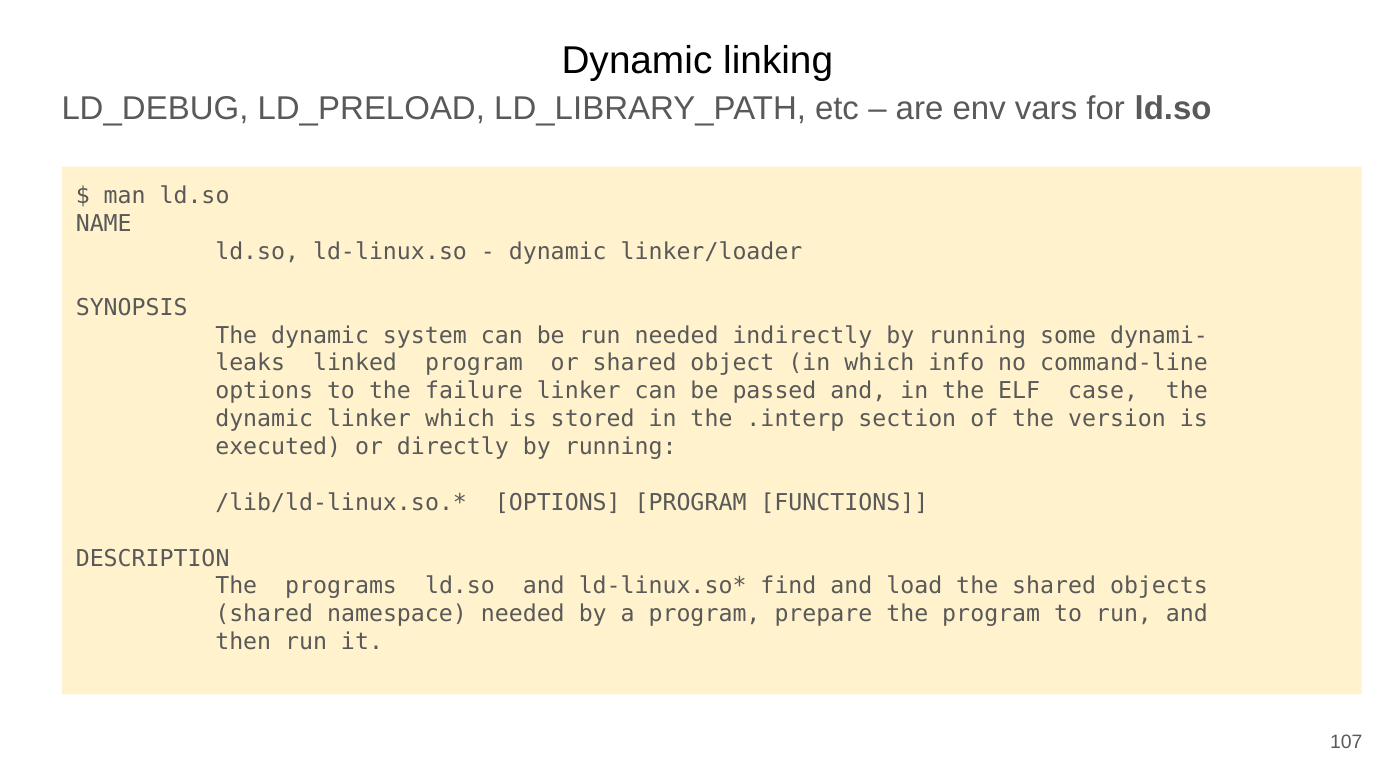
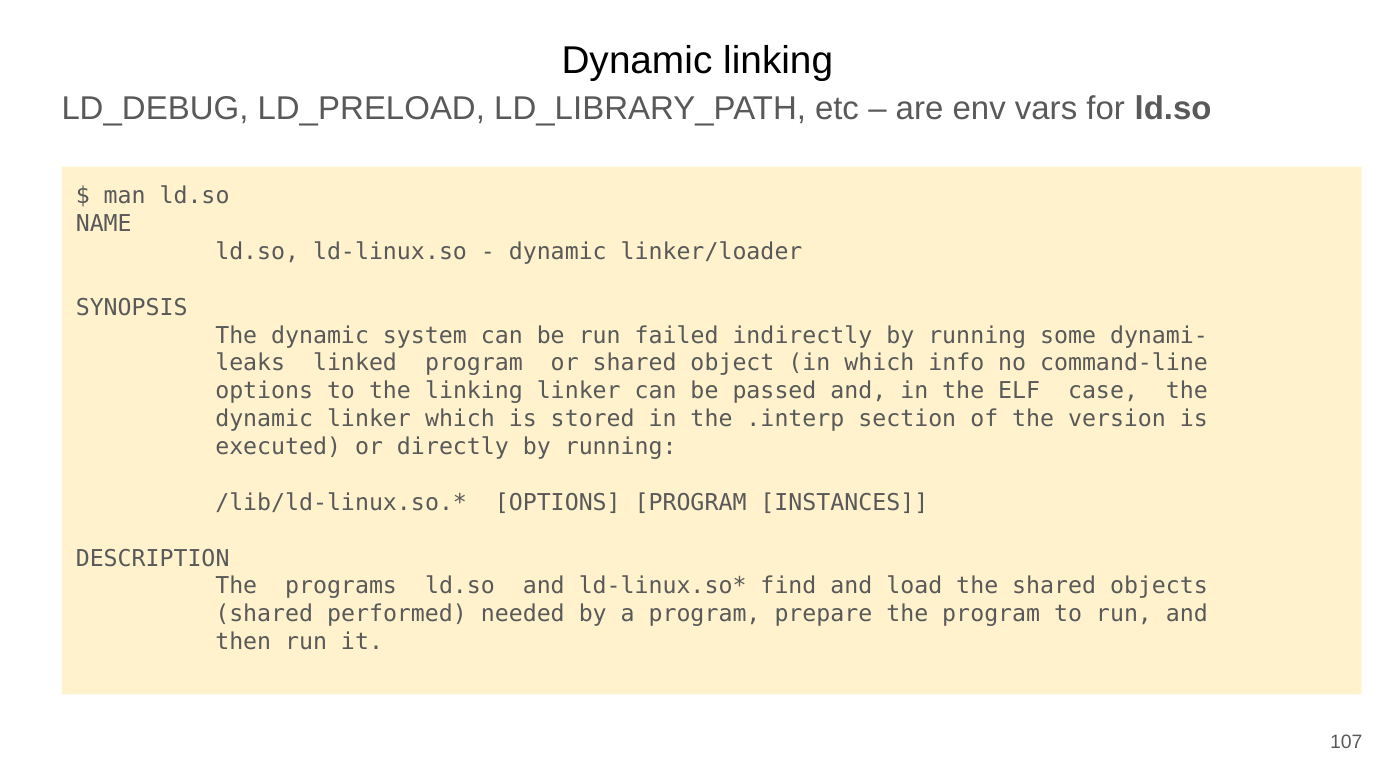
run needed: needed -> failed
the failure: failure -> linking
FUNCTIONS: FUNCTIONS -> INSTANCES
namespace: namespace -> performed
